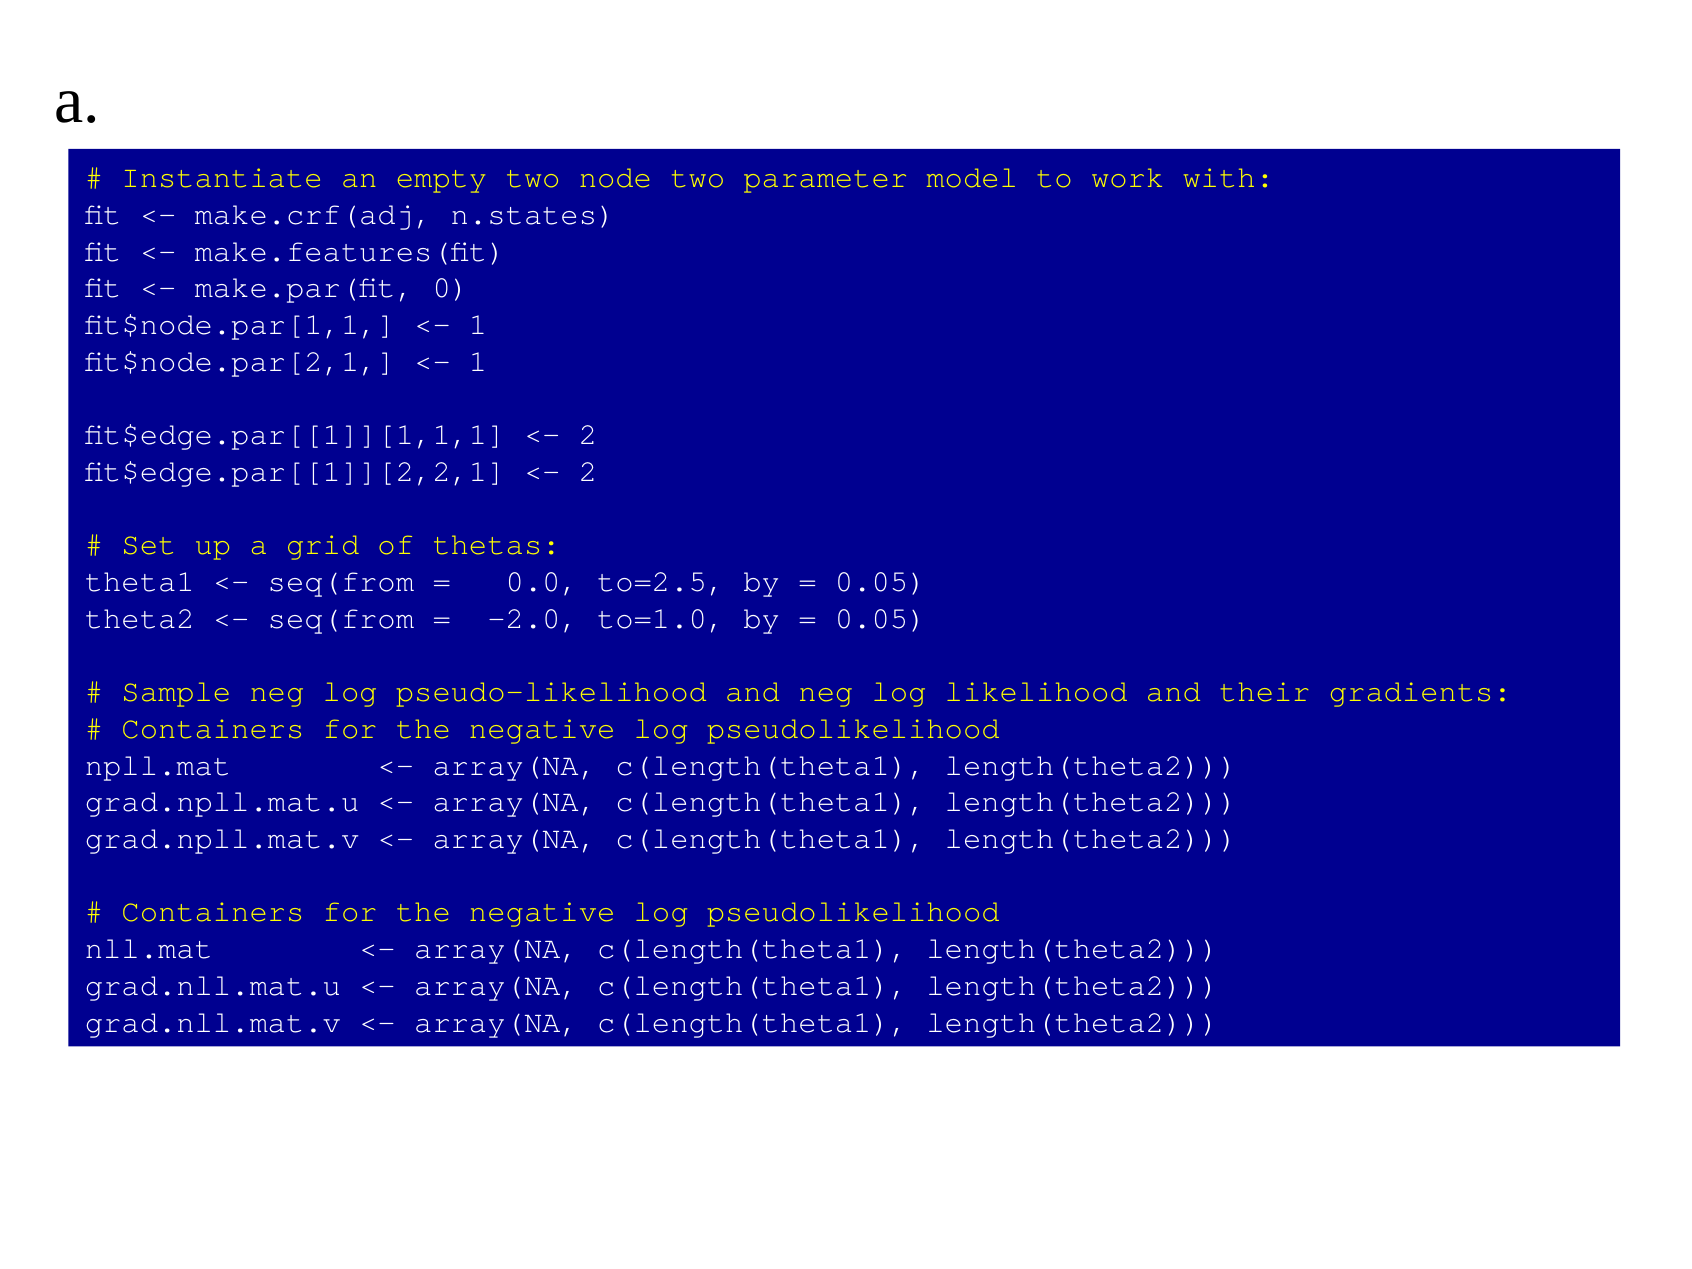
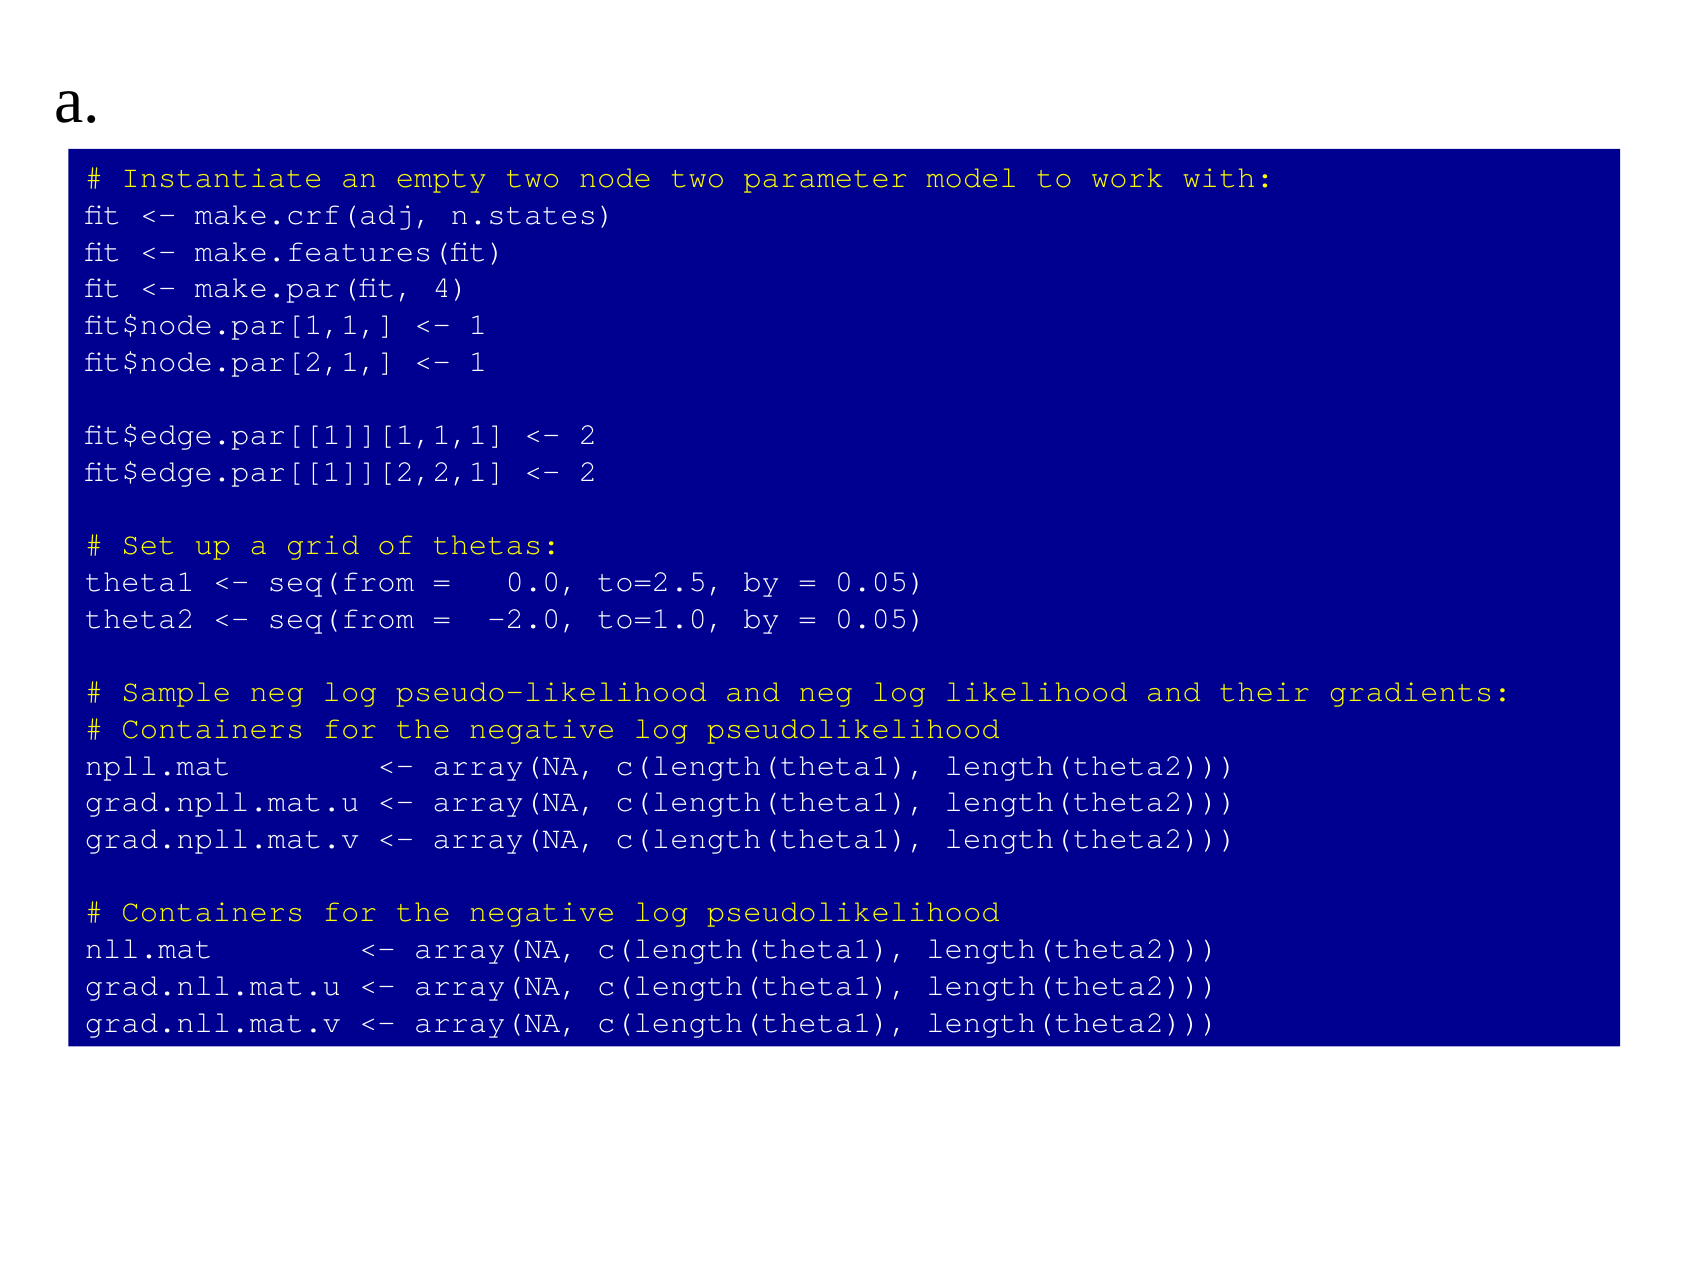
0: 0 -> 4
